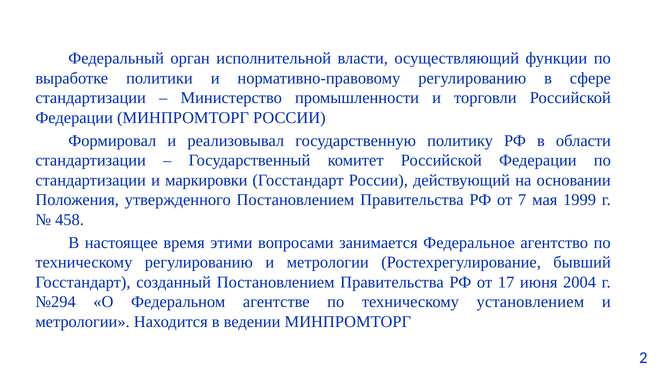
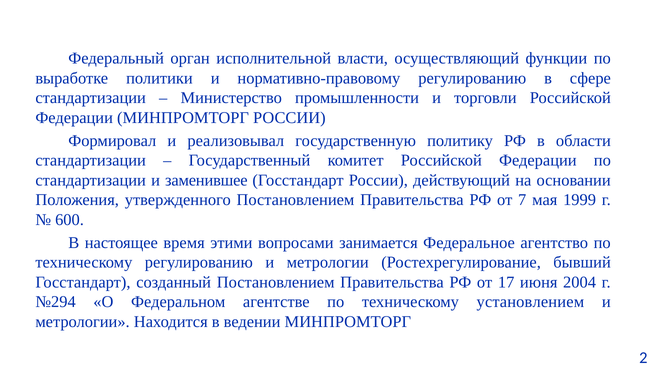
маркировки: маркировки -> заменившее
458: 458 -> 600
